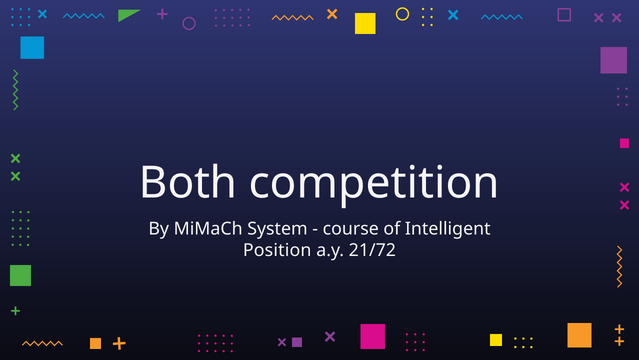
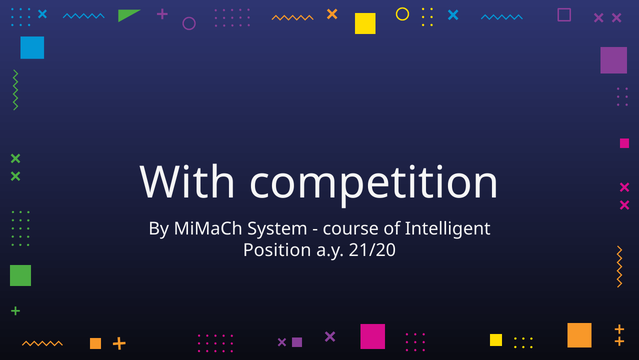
Both: Both -> With
21/72: 21/72 -> 21/20
